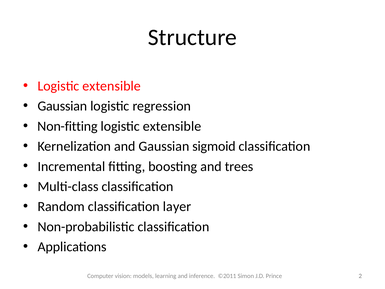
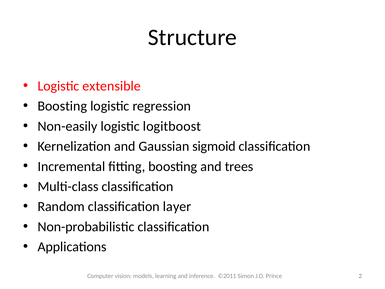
Gaussian at (62, 106): Gaussian -> Boosting
Non-fitting: Non-fitting -> Non-easily
extensible at (172, 126): extensible -> logitboost
